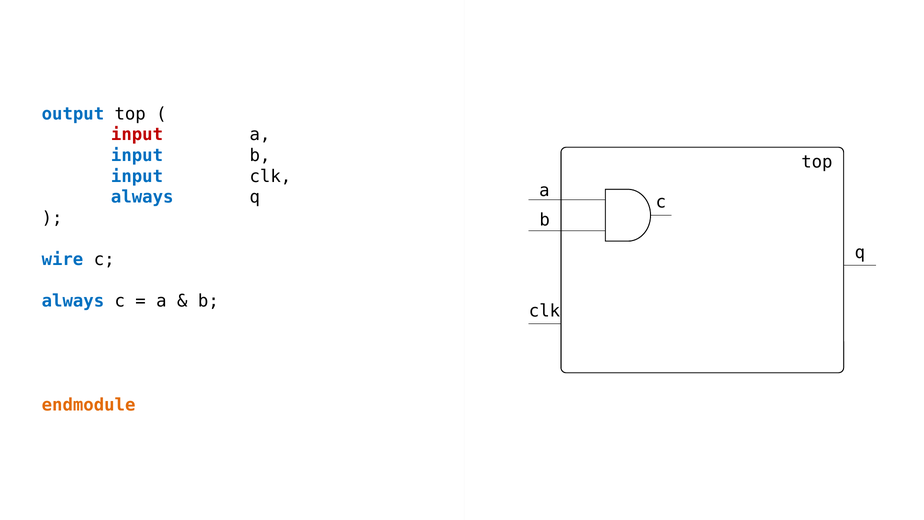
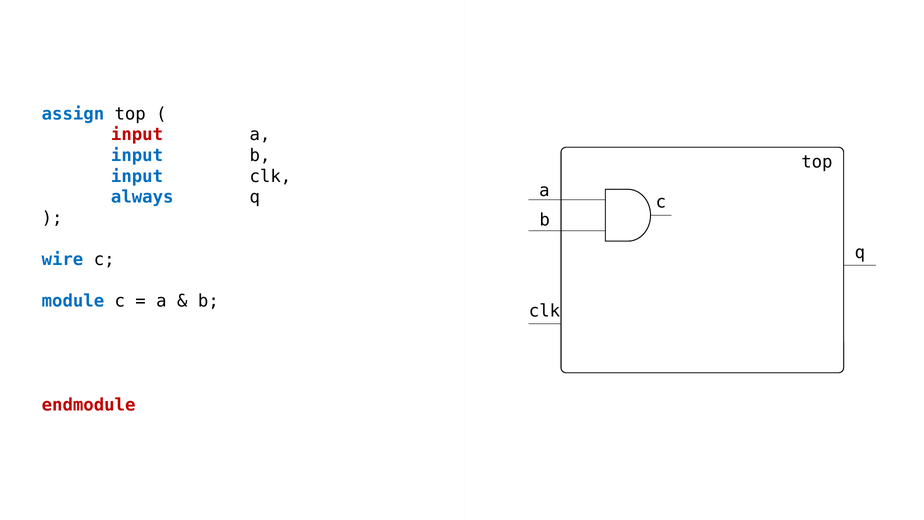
output: output -> assign
always at (73, 301): always -> module
endmodule colour: orange -> red
